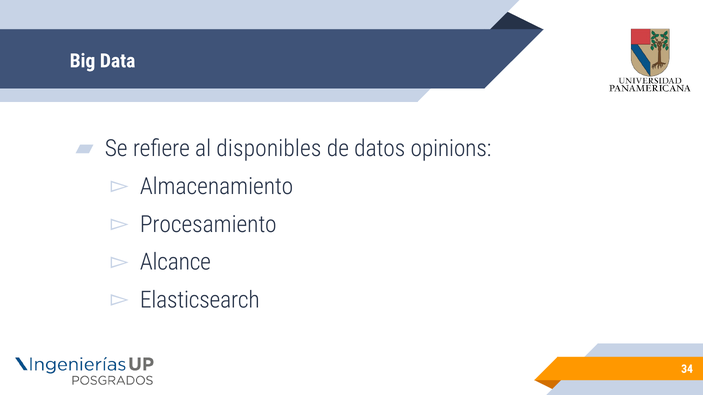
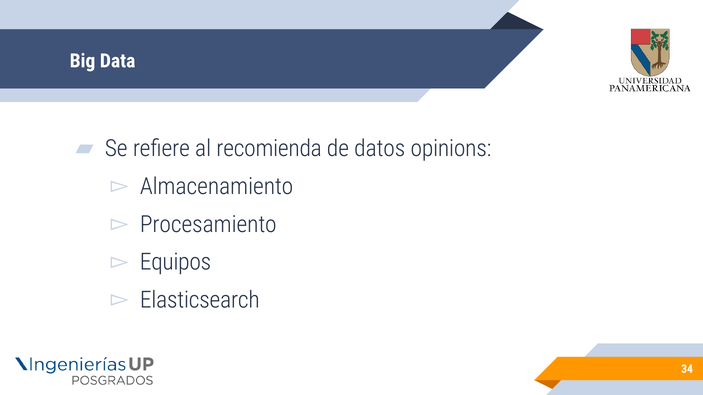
disponibles: disponibles -> recomienda
Alcance: Alcance -> Equipos
